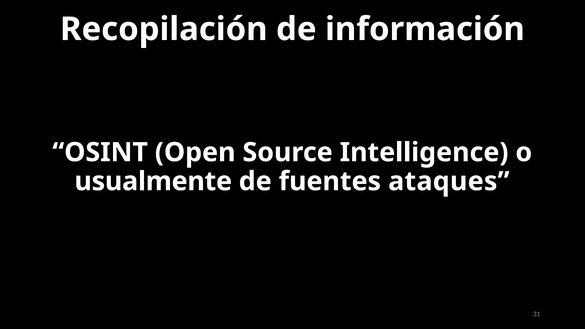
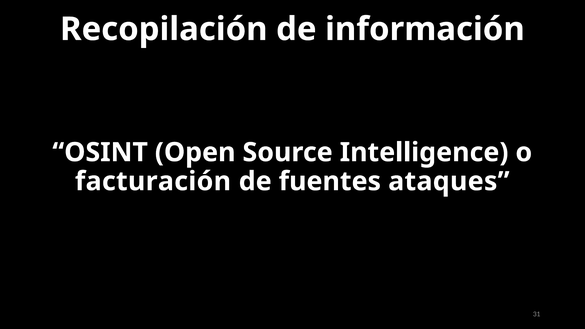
usualmente: usualmente -> facturación
